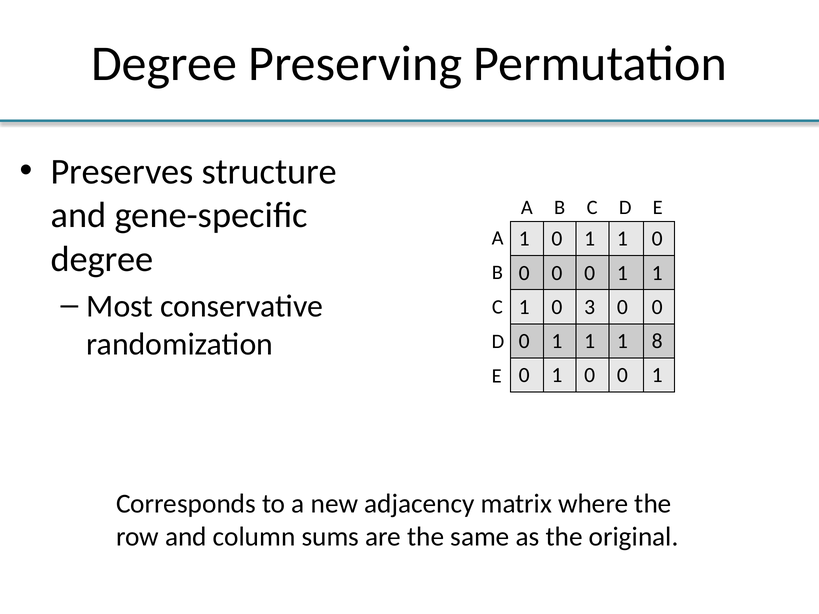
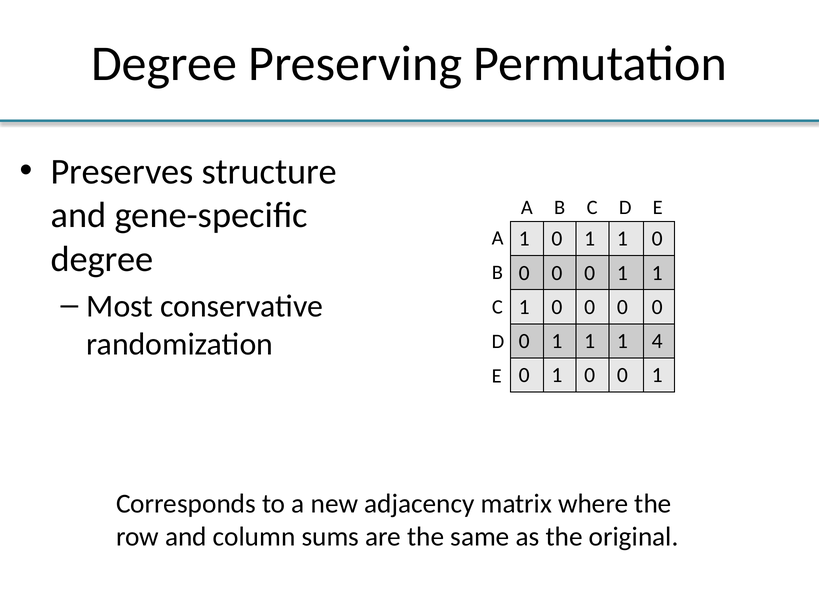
3 at (590, 307): 3 -> 0
8: 8 -> 4
